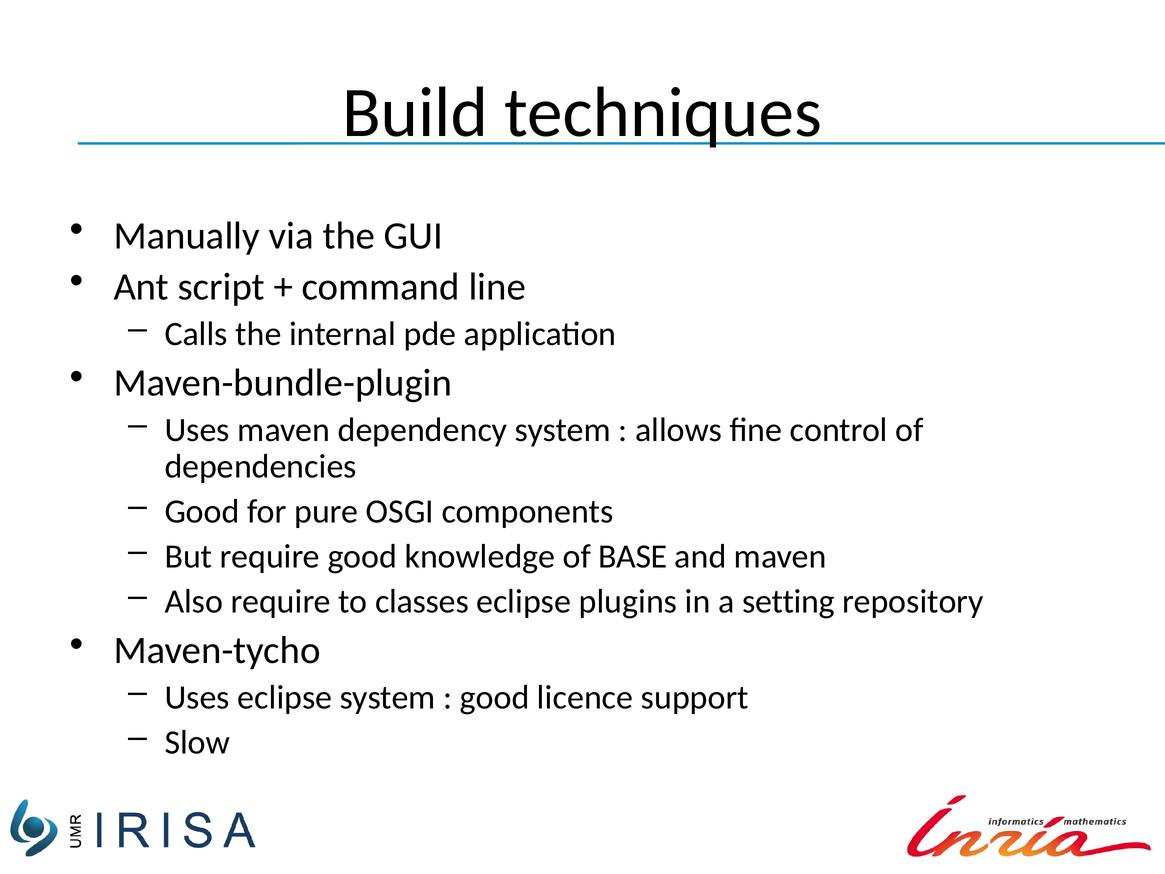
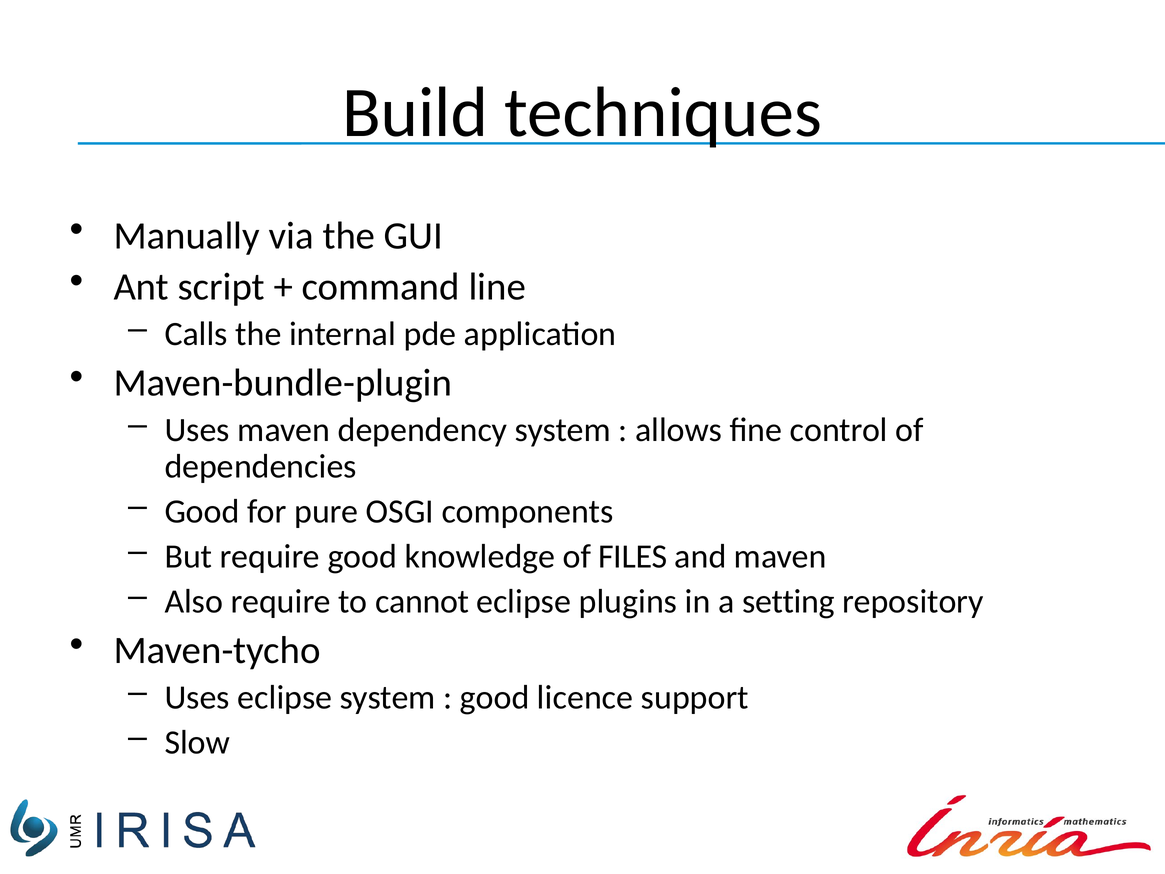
BASE: BASE -> FILES
classes: classes -> cannot
